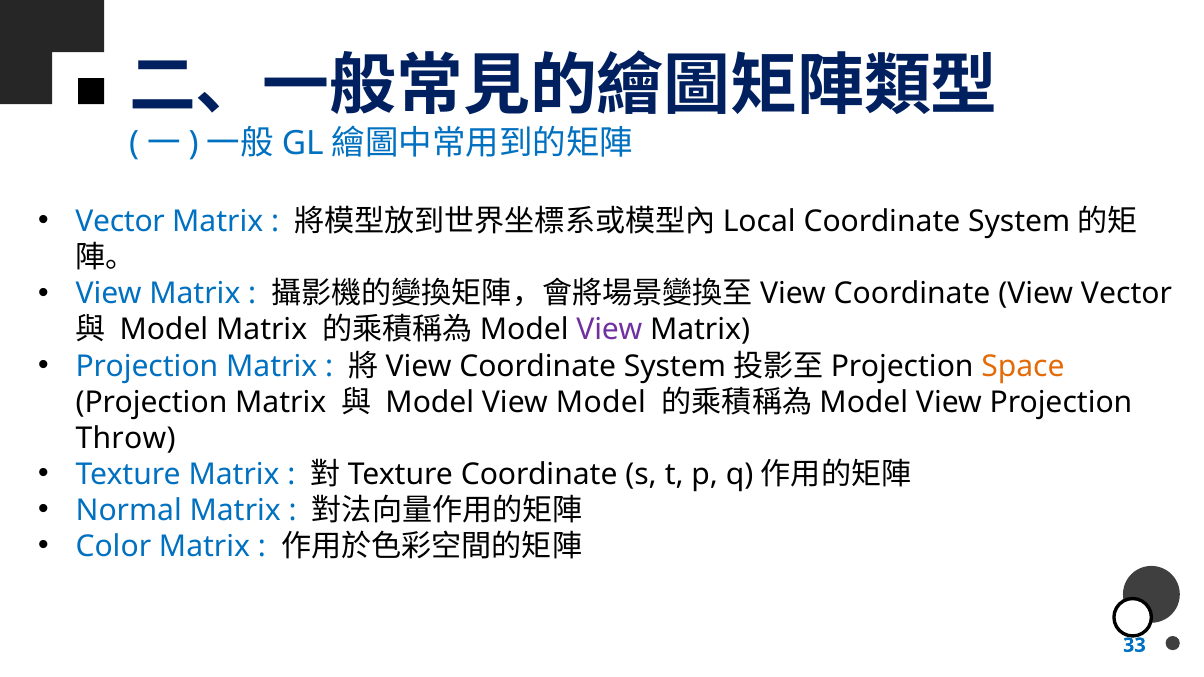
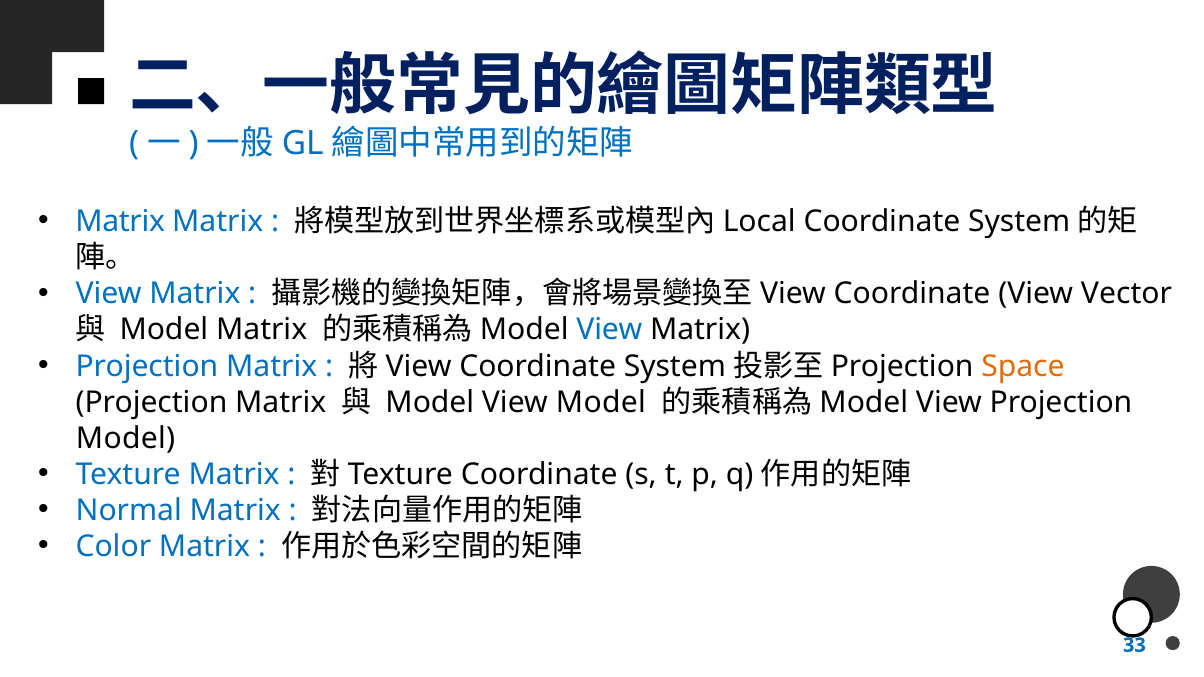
Vector at (120, 222): Vector -> Matrix
View at (609, 330) colour: purple -> blue
Throw at (126, 438): Throw -> Model
